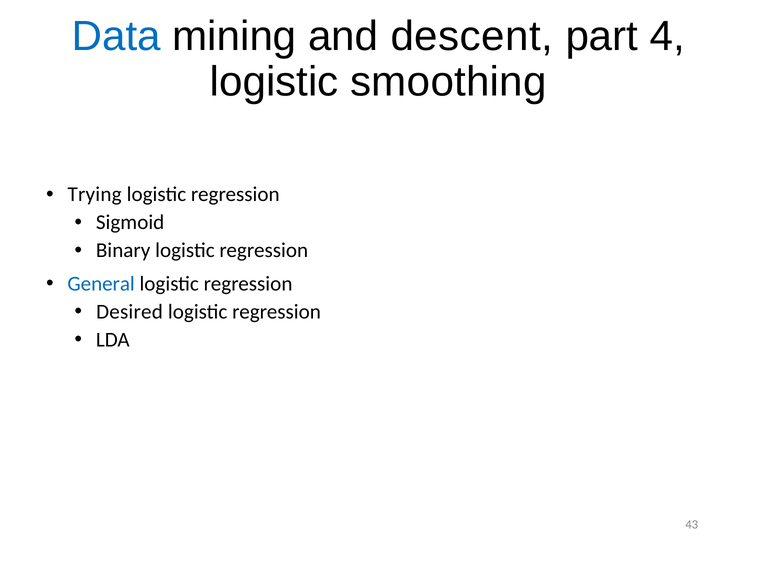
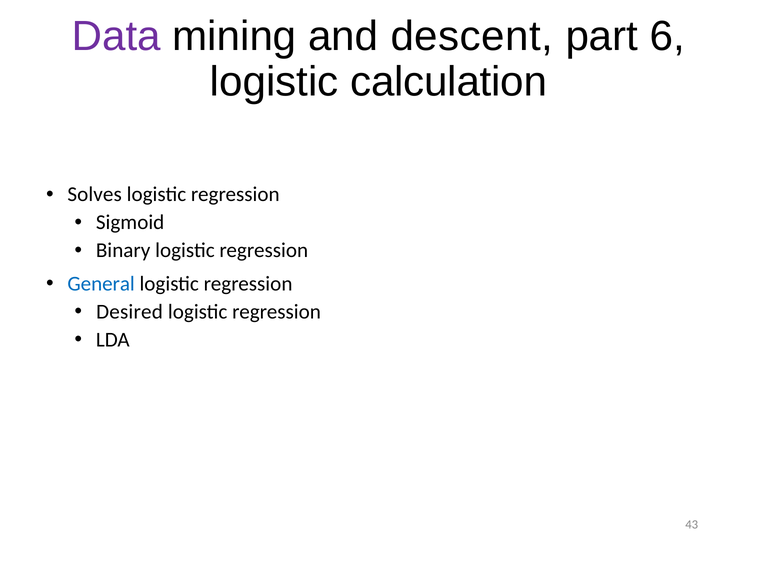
Data colour: blue -> purple
4: 4 -> 6
smoothing: smoothing -> calculation
Trying: Trying -> Solves
